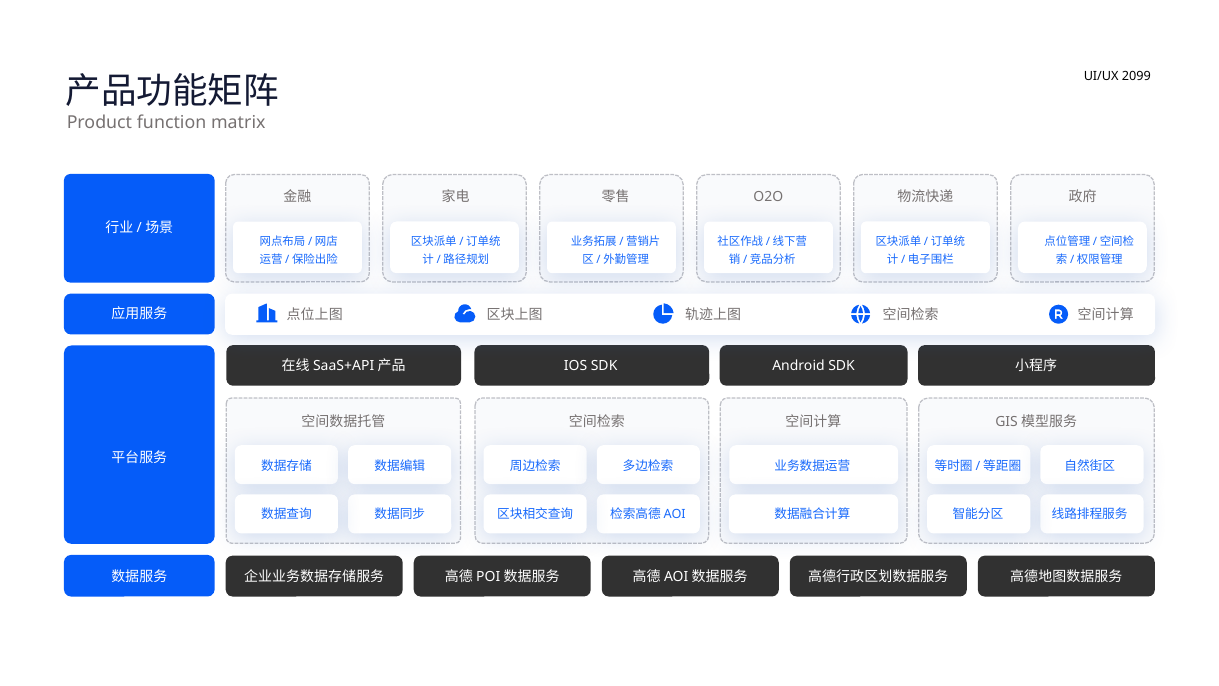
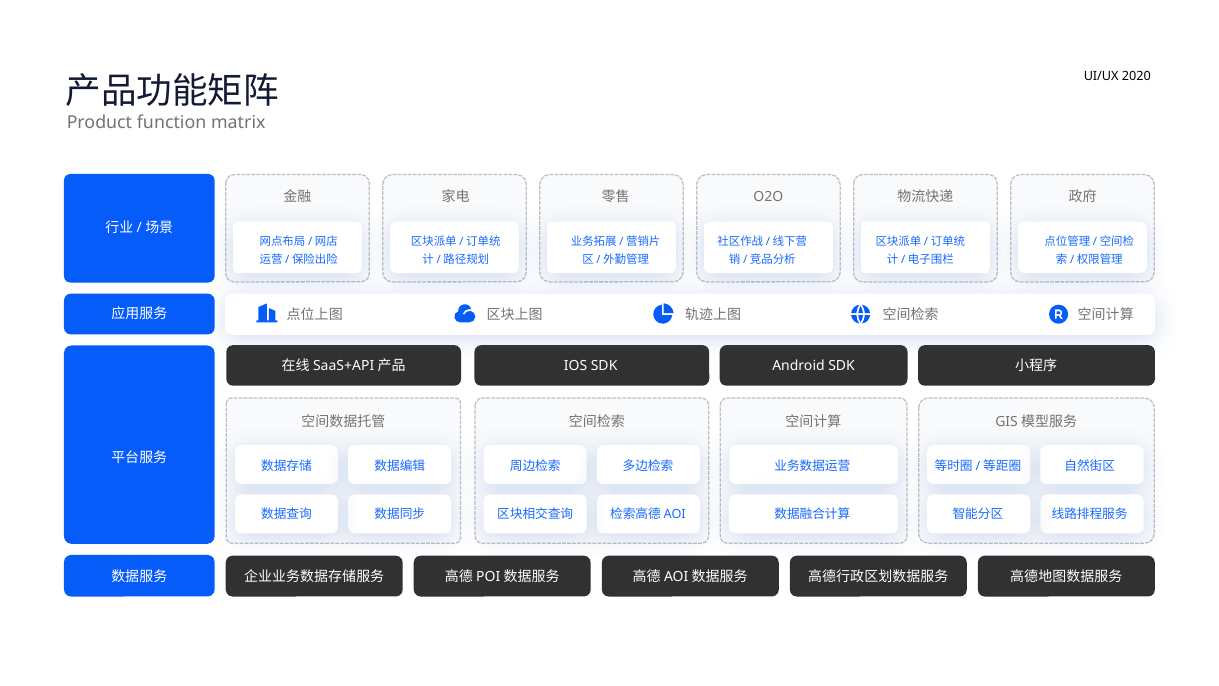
2099: 2099 -> 2020
